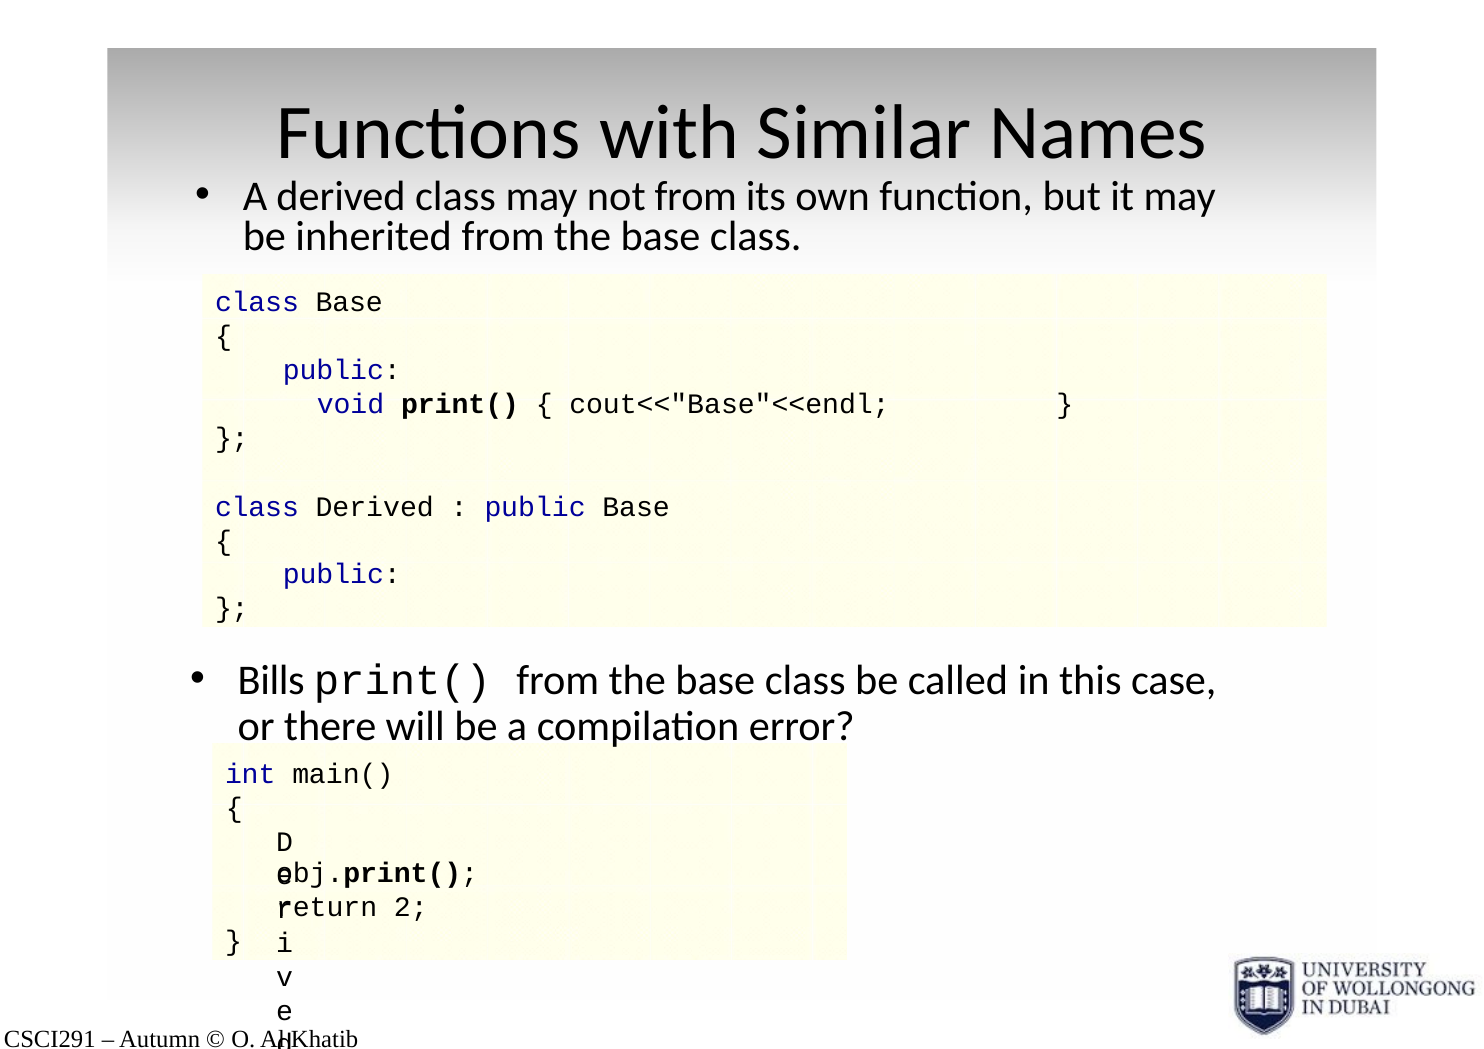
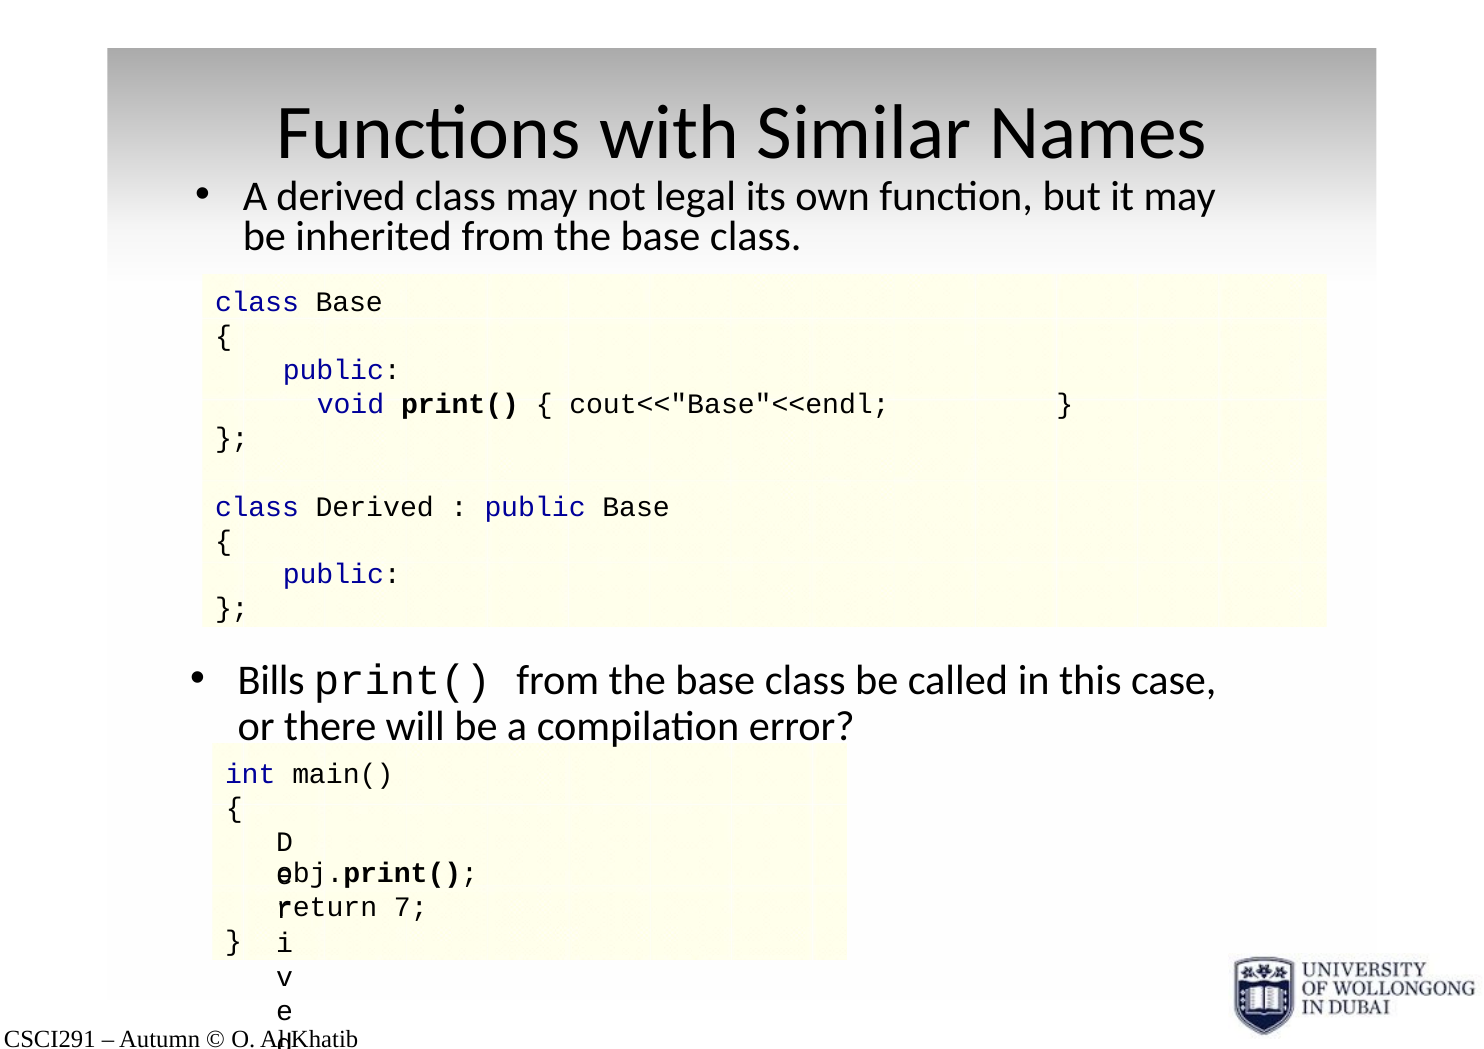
not from: from -> legal
2: 2 -> 7
